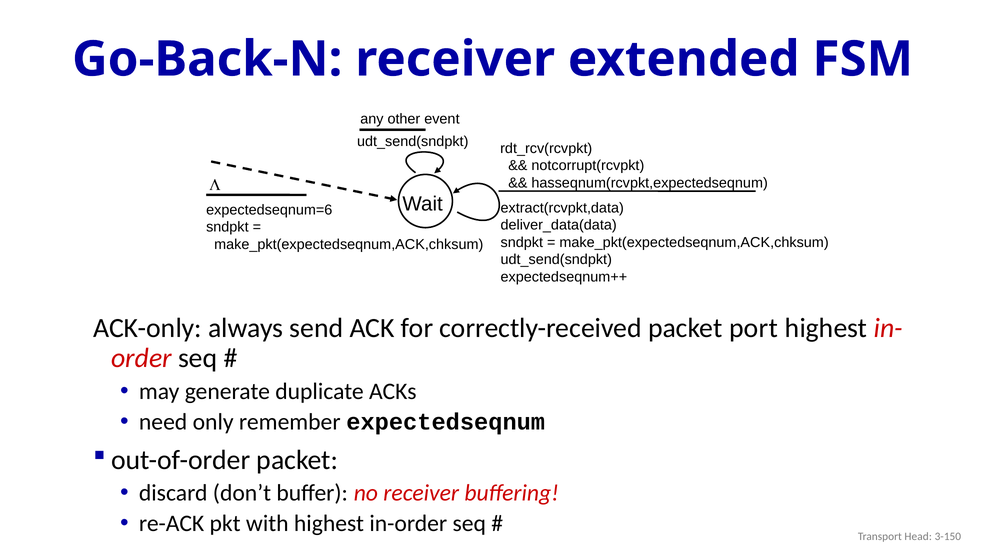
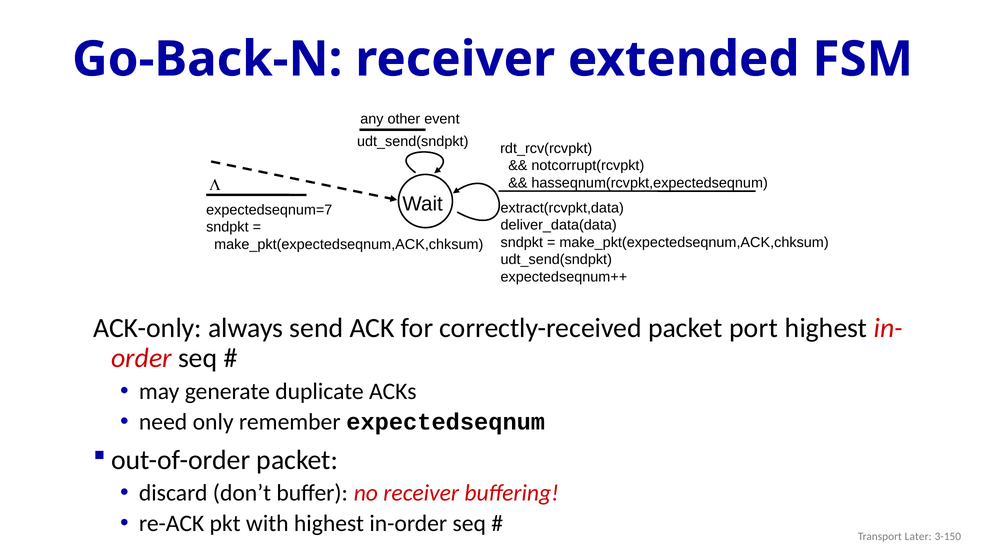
expectedseqnum=6: expectedseqnum=6 -> expectedseqnum=7
Head: Head -> Later
